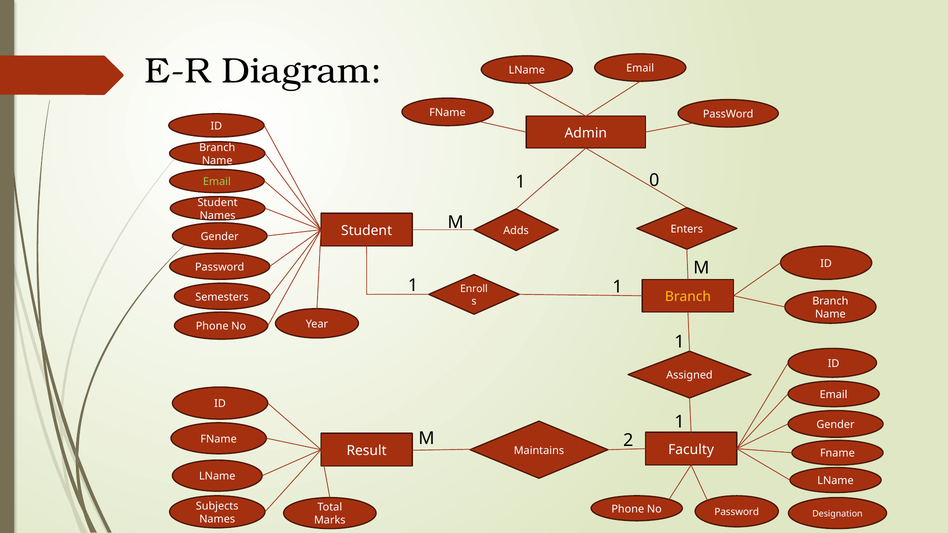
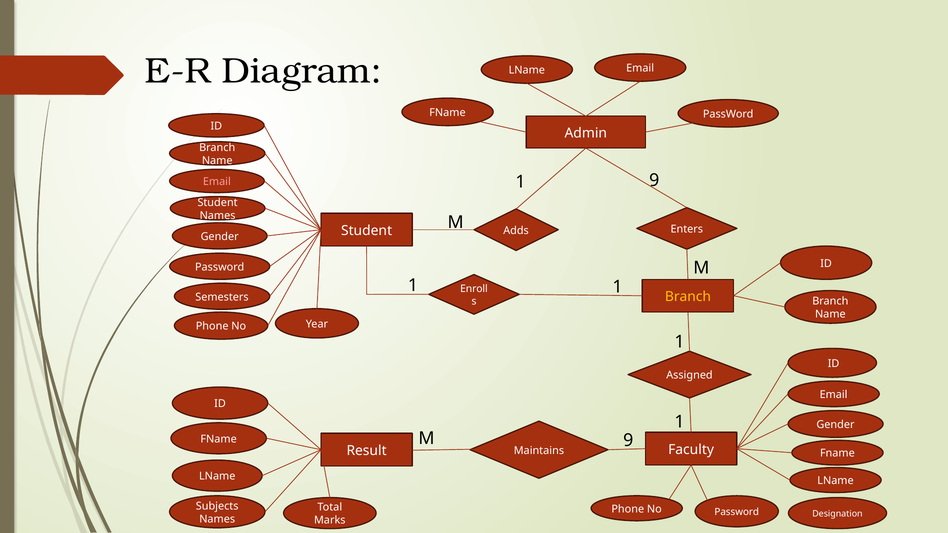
1 0: 0 -> 9
Email at (217, 182) colour: light green -> pink
M 2: 2 -> 9
